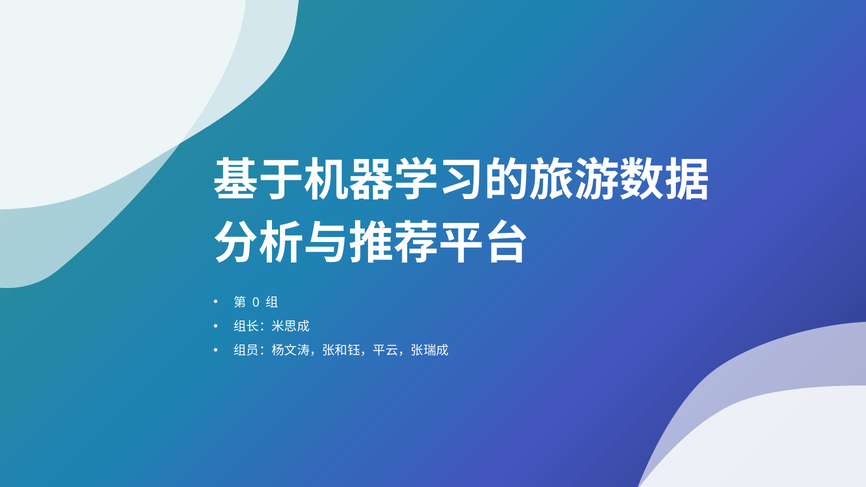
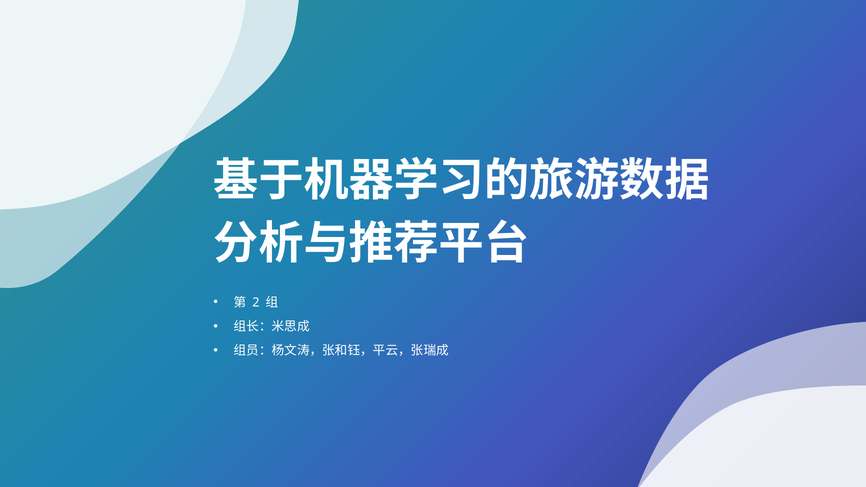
0: 0 -> 2
